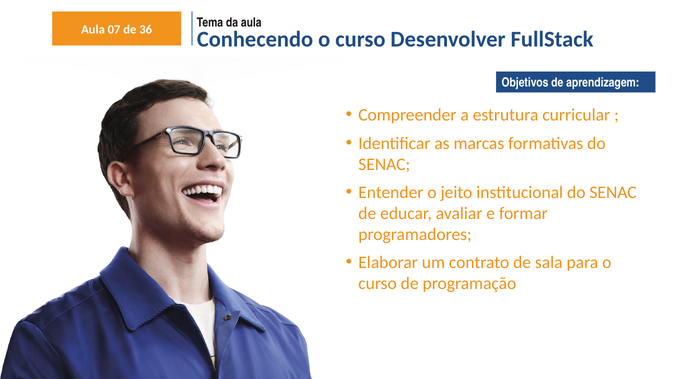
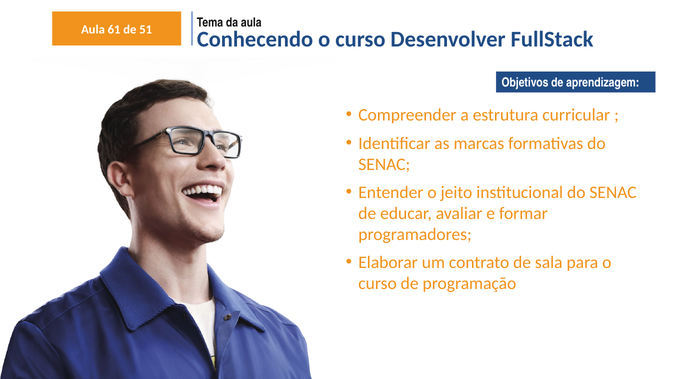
07: 07 -> 61
36: 36 -> 51
